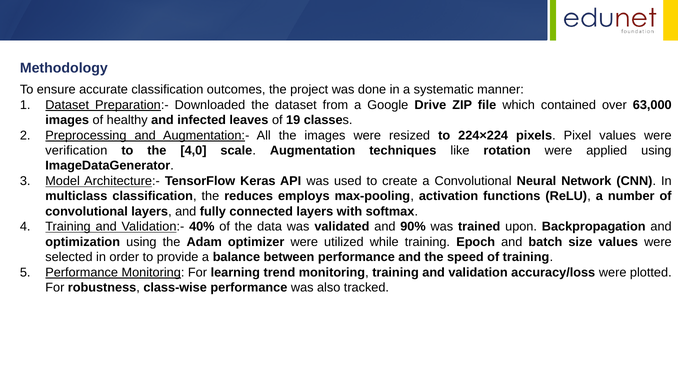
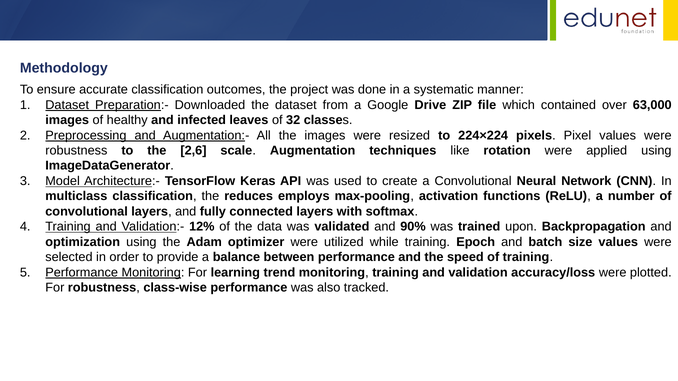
19: 19 -> 32
verification at (76, 151): verification -> robustness
4,0: 4,0 -> 2,6
40%: 40% -> 12%
